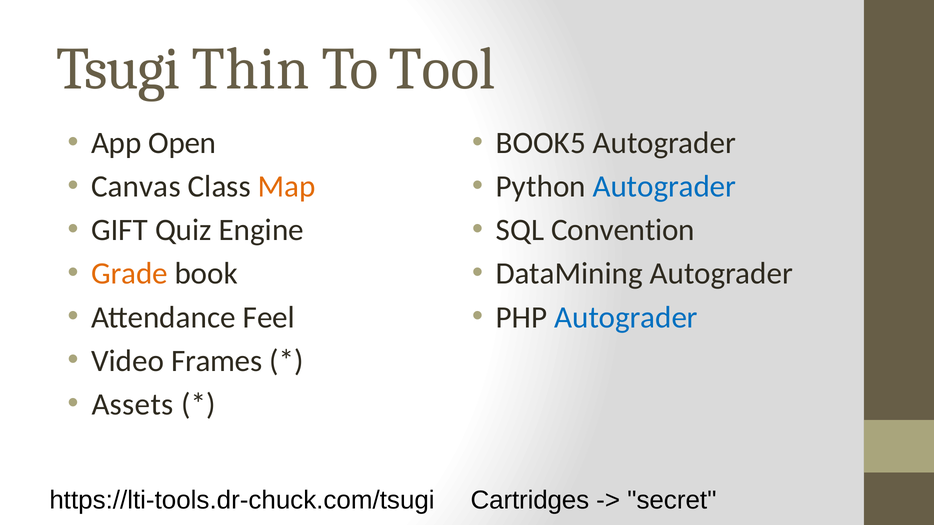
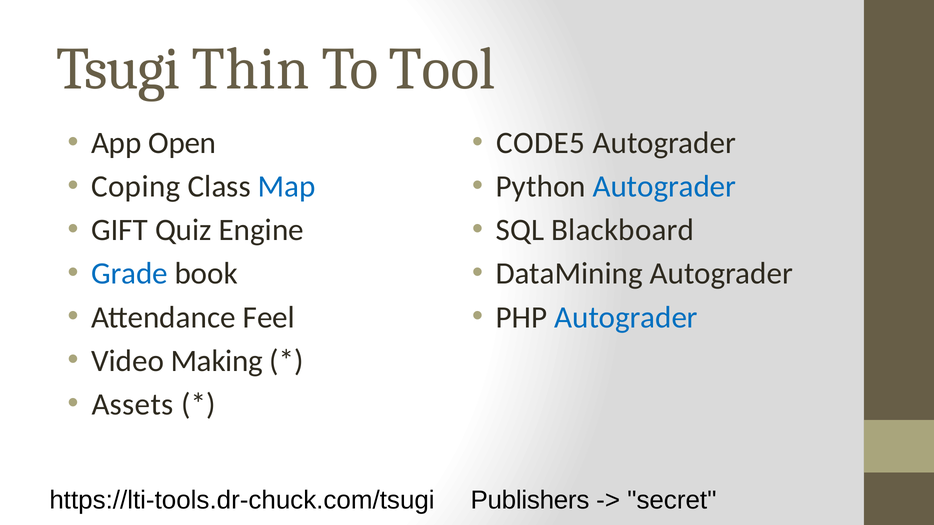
BOOK5: BOOK5 -> CODE5
Canvas: Canvas -> Coping
Map colour: orange -> blue
Convention: Convention -> Blackboard
Grade colour: orange -> blue
Frames: Frames -> Making
Cartridges: Cartridges -> Publishers
